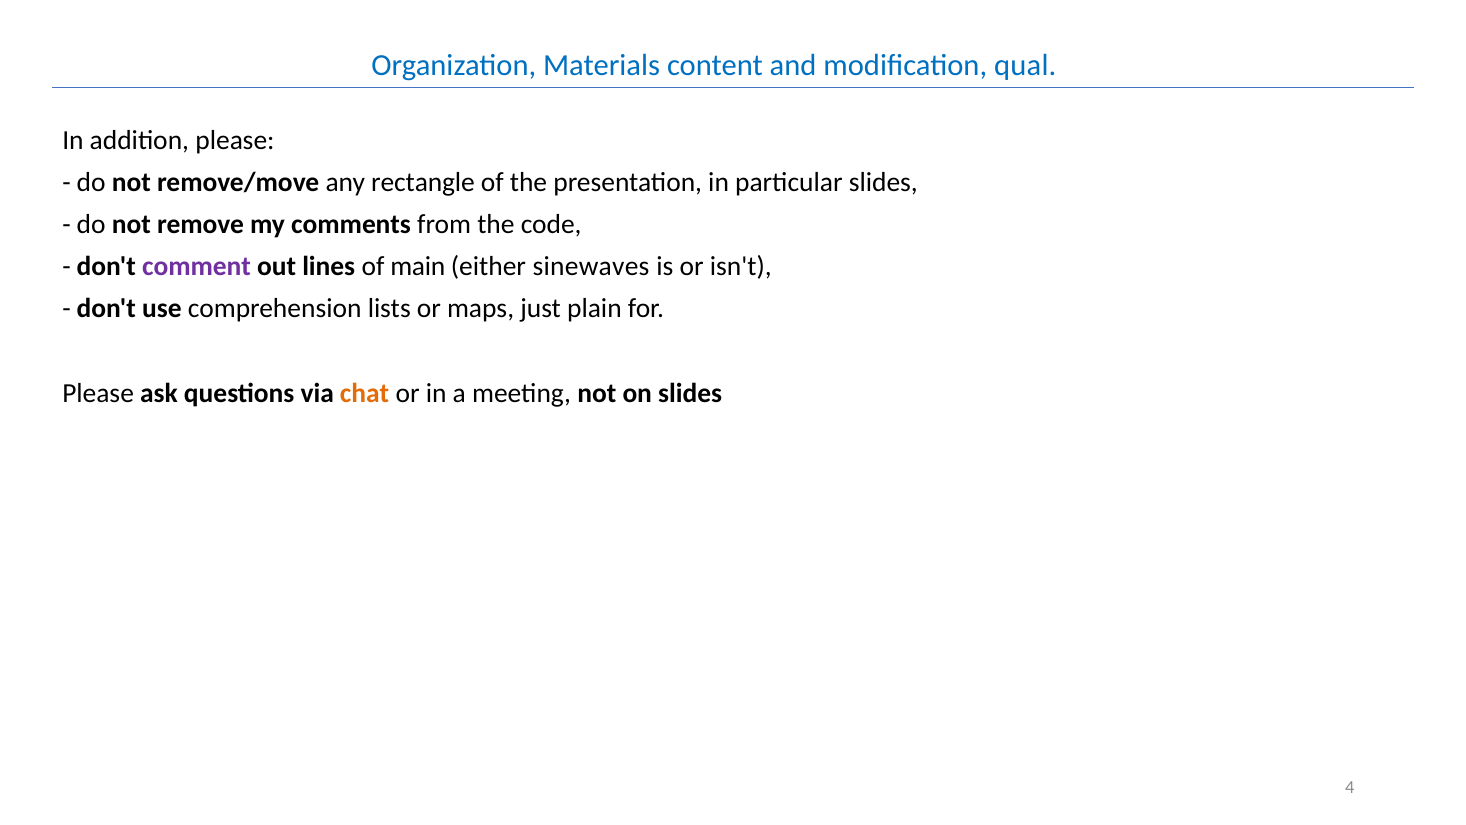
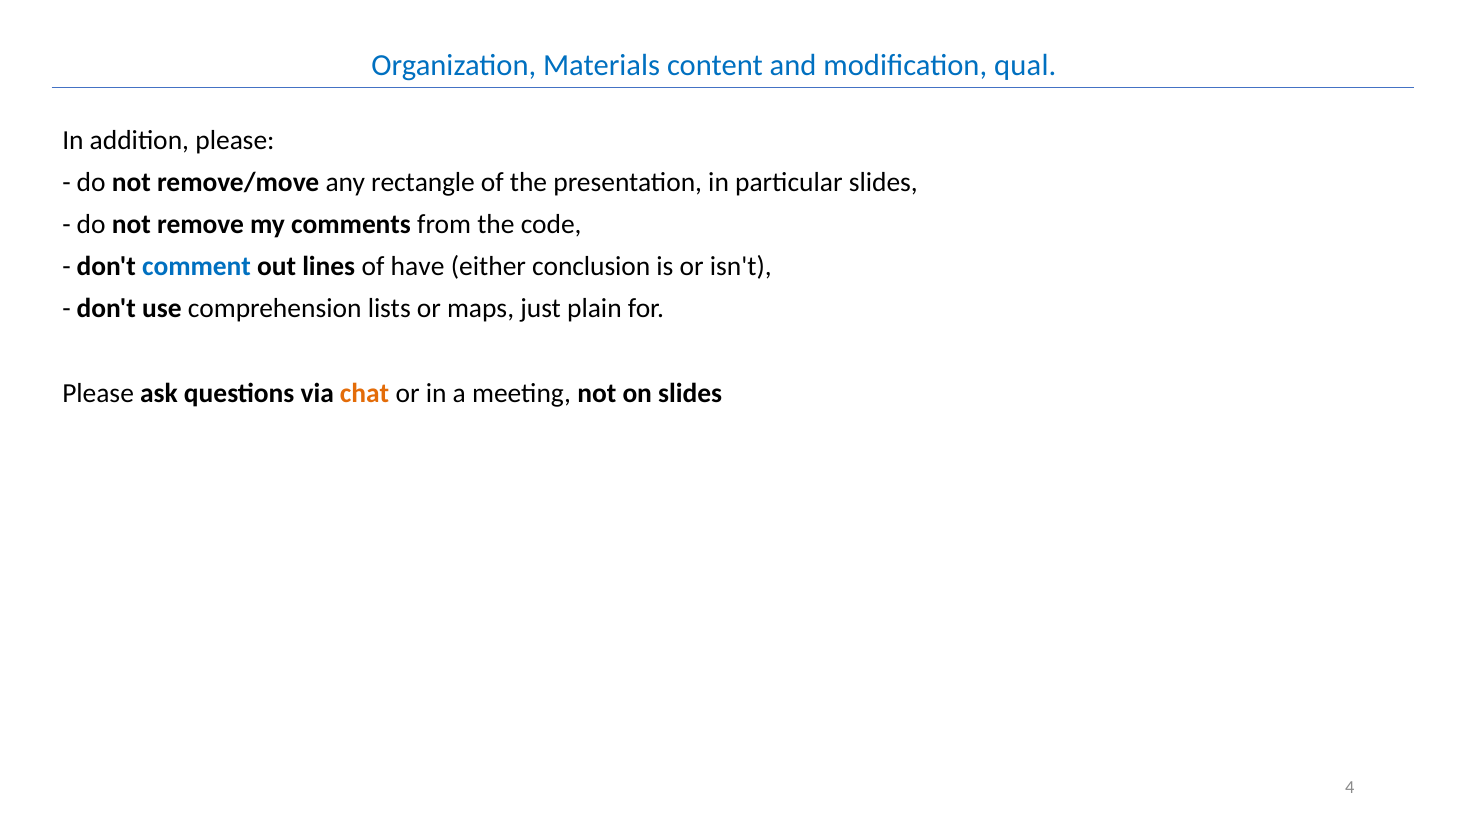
comment colour: purple -> blue
main: main -> have
sinewaves: sinewaves -> conclusion
